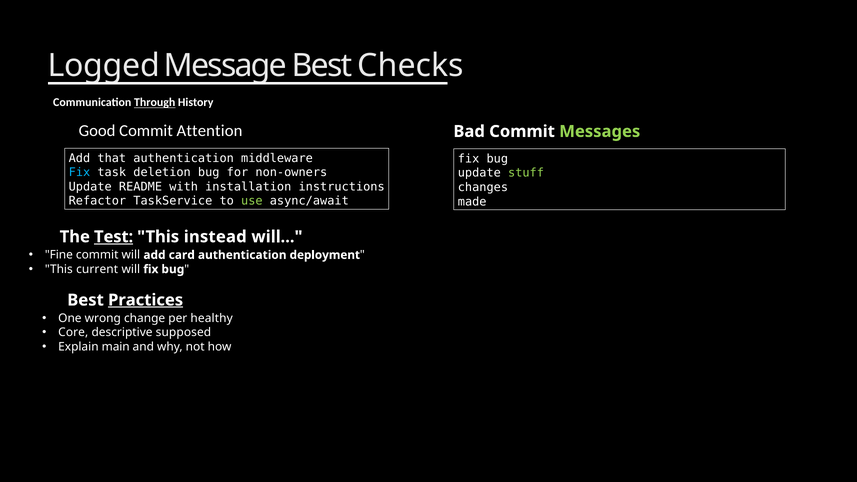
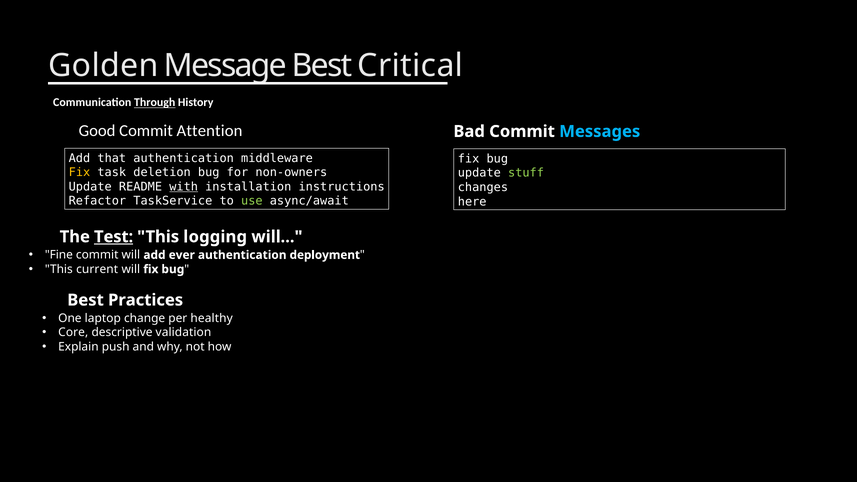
Logged: Logged -> Golden
Checks: Checks -> Critical
Messages colour: light green -> light blue
Fix at (79, 172) colour: light blue -> yellow
with underline: none -> present
made: made -> here
instead: instead -> logging
card: card -> ever
Practices underline: present -> none
wrong: wrong -> laptop
supposed: supposed -> validation
main: main -> push
